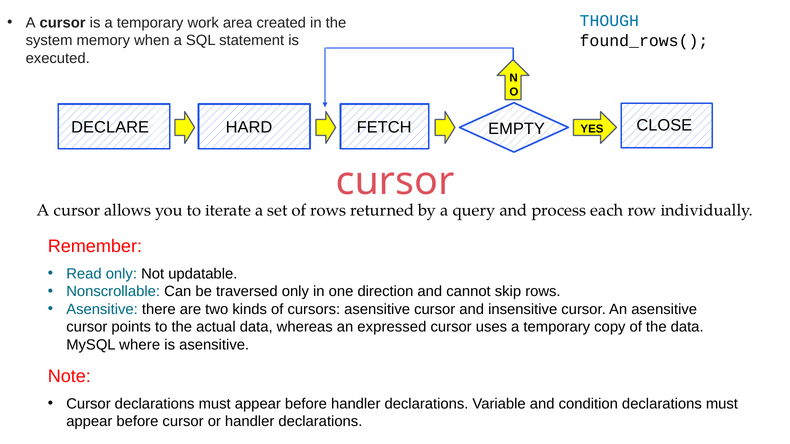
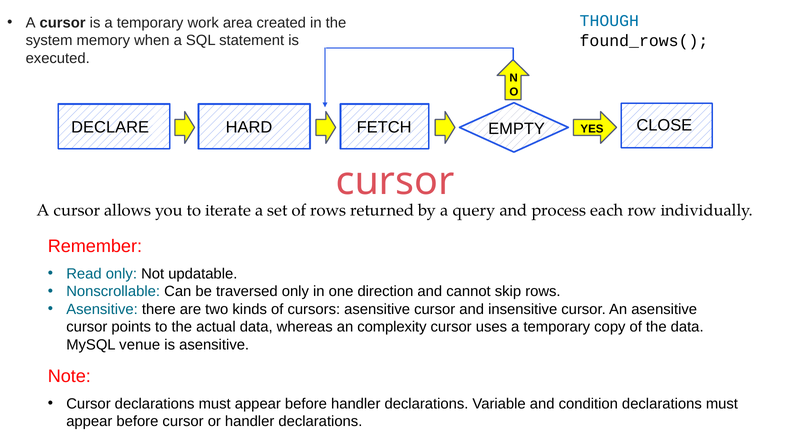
expressed: expressed -> complexity
where: where -> venue
